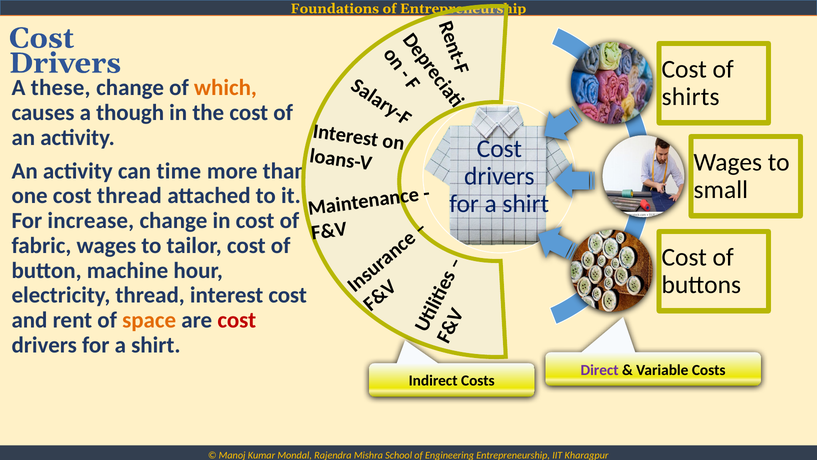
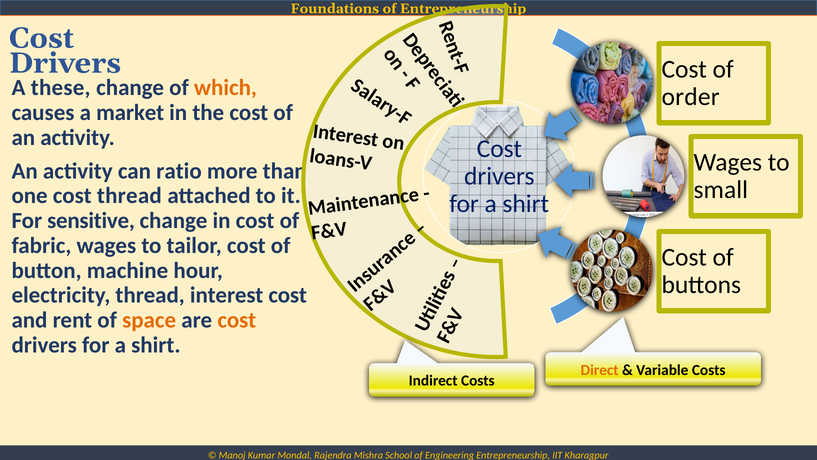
shirts: shirts -> order
though: though -> market
time: time -> ratio
increase: increase -> sensitive
cost at (237, 320) colour: red -> orange
Direct colour: purple -> orange
